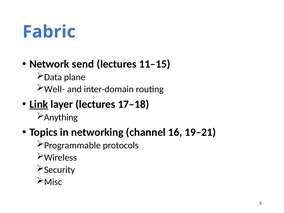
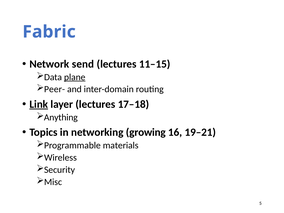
plane underline: none -> present
Well-: Well- -> Peer-
channel: channel -> growing
protocols: protocols -> materials
